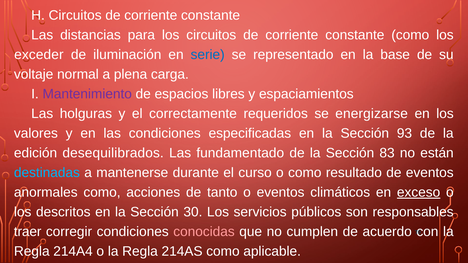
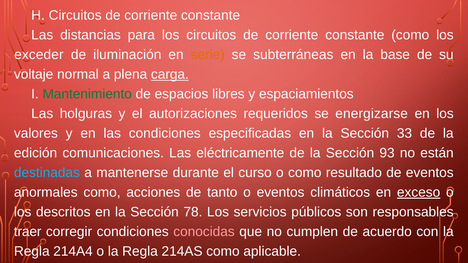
serie colour: blue -> orange
representado: representado -> subterráneas
carga underline: none -> present
Mantenimiento colour: purple -> green
correctamente: correctamente -> autorizaciones
93: 93 -> 33
desequilibrados: desequilibrados -> comunicaciones
fundamentado: fundamentado -> eléctricamente
83: 83 -> 93
30: 30 -> 78
